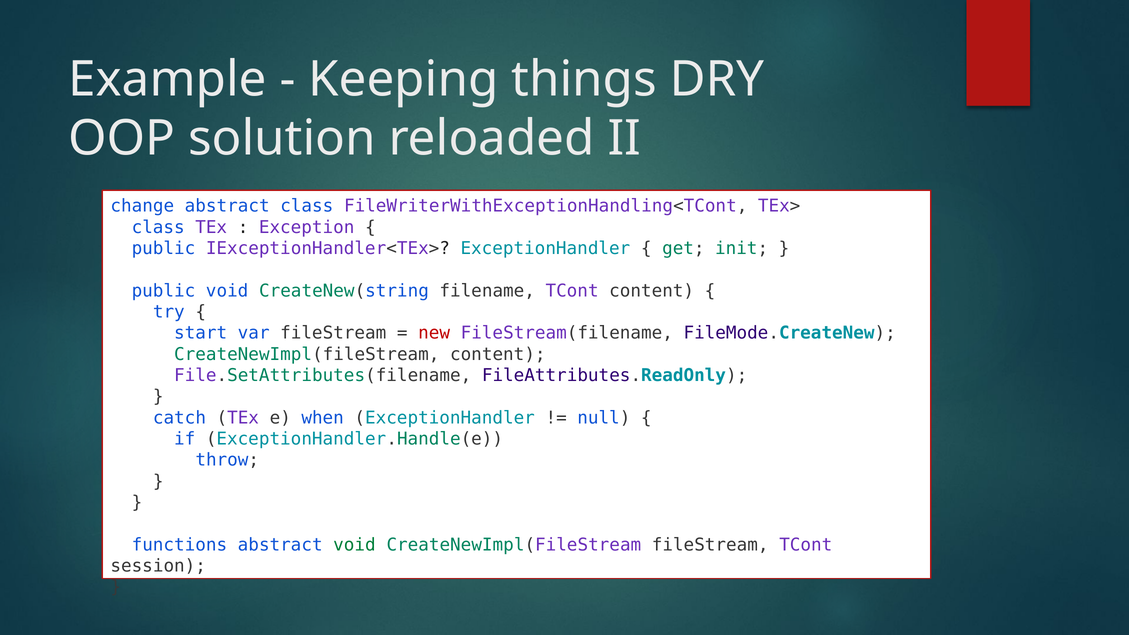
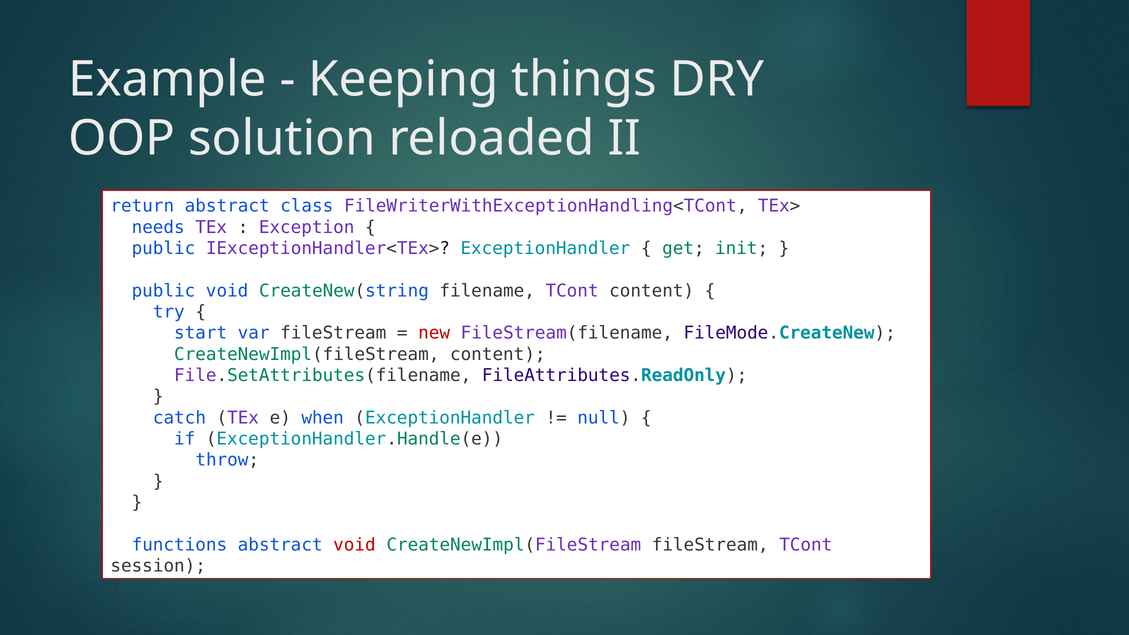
change: change -> return
class at (158, 227): class -> needs
void at (354, 545) colour: green -> red
